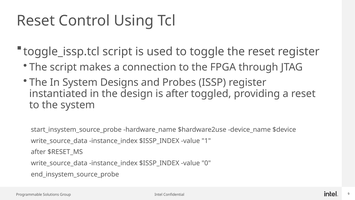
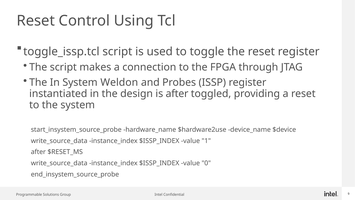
Designs: Designs -> Weldon
